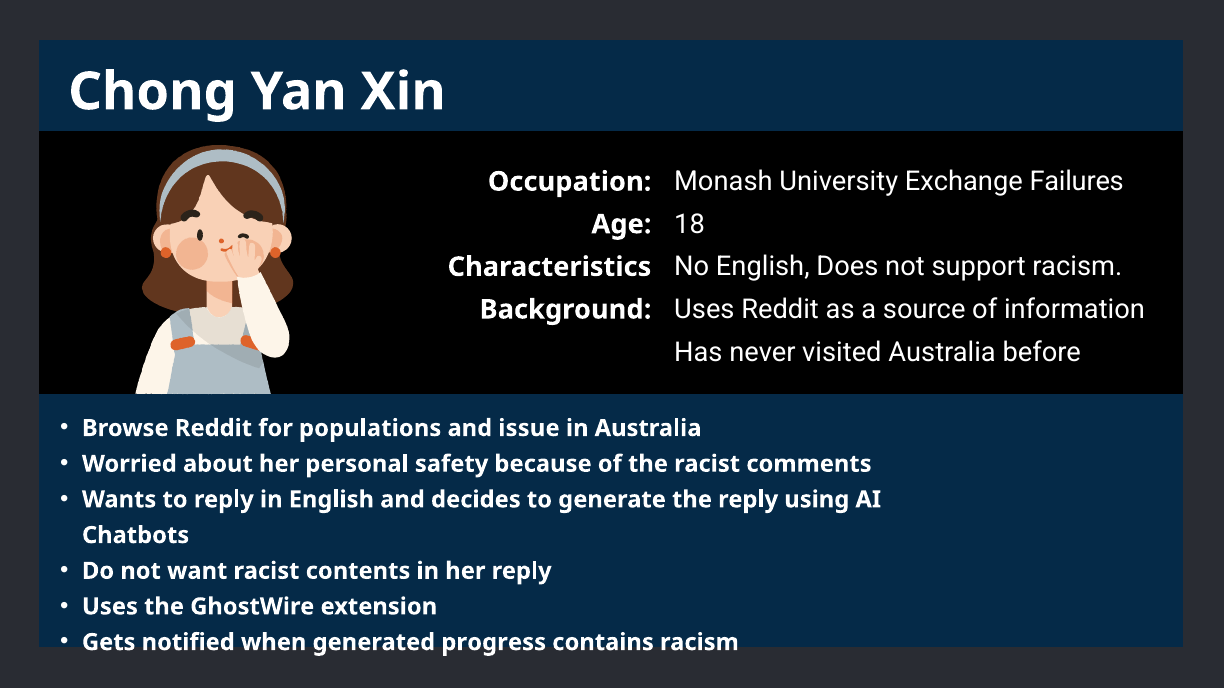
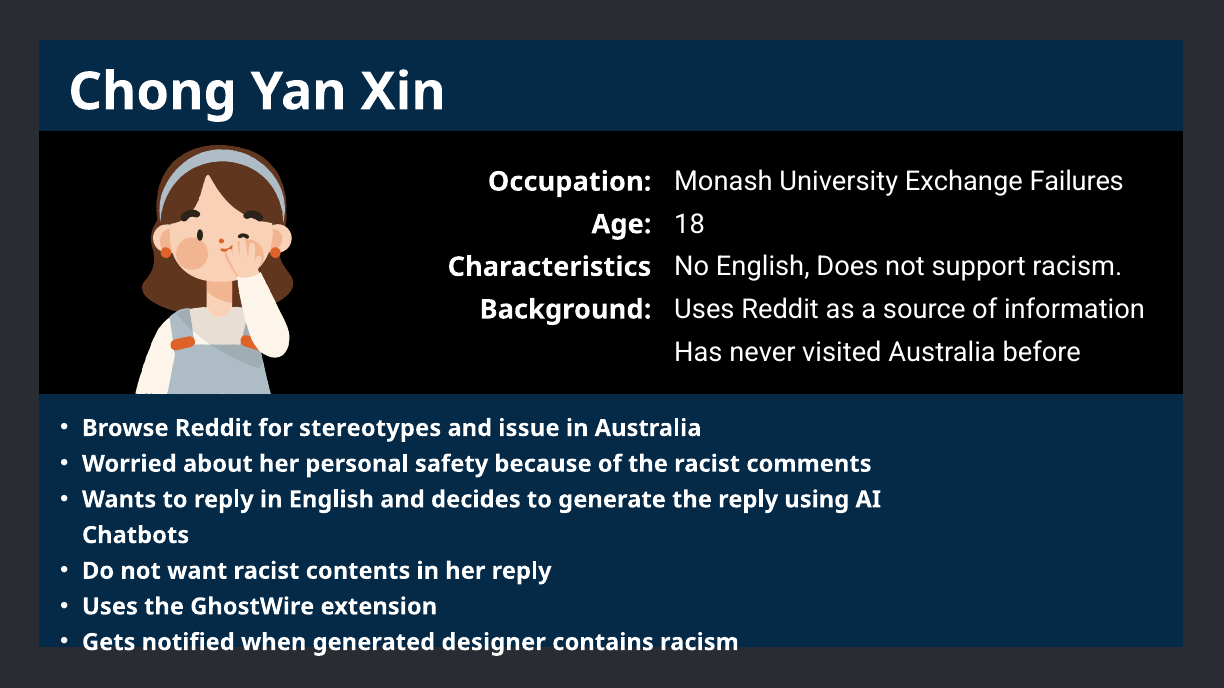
populations: populations -> stereotypes
progress: progress -> designer
